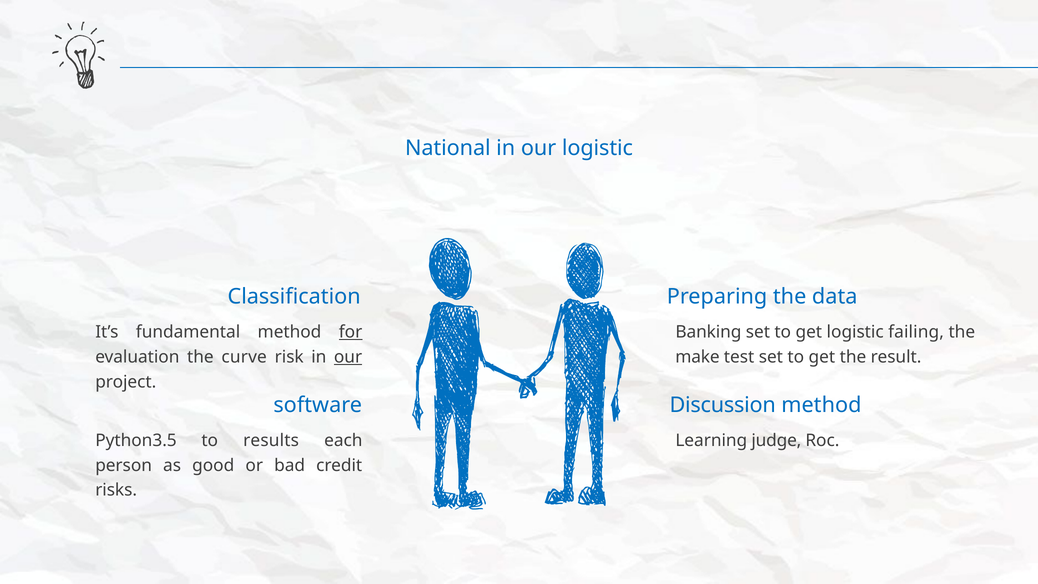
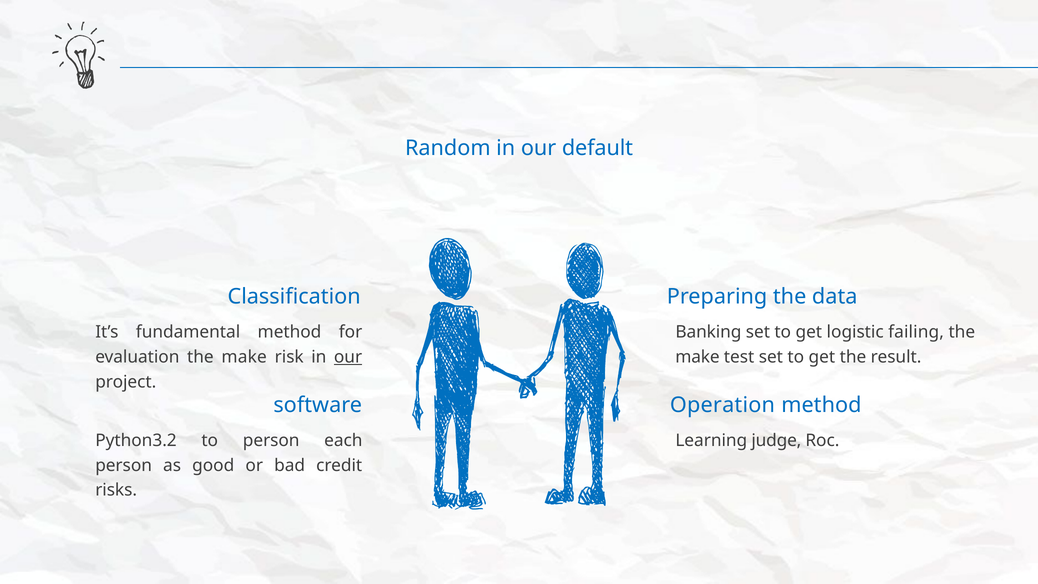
National: National -> Random
our logistic: logistic -> default
for underline: present -> none
evaluation the curve: curve -> make
Discussion: Discussion -> Operation
Python3.5: Python3.5 -> Python3.2
to results: results -> person
